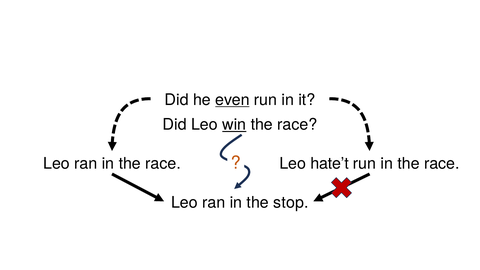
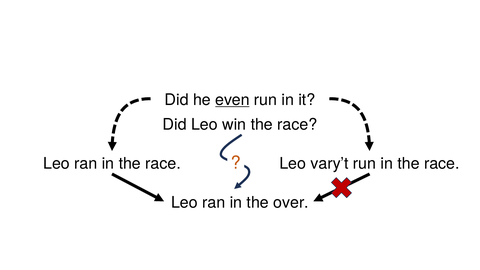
win underline: present -> none
hate’t: hate’t -> vary’t
stop: stop -> over
